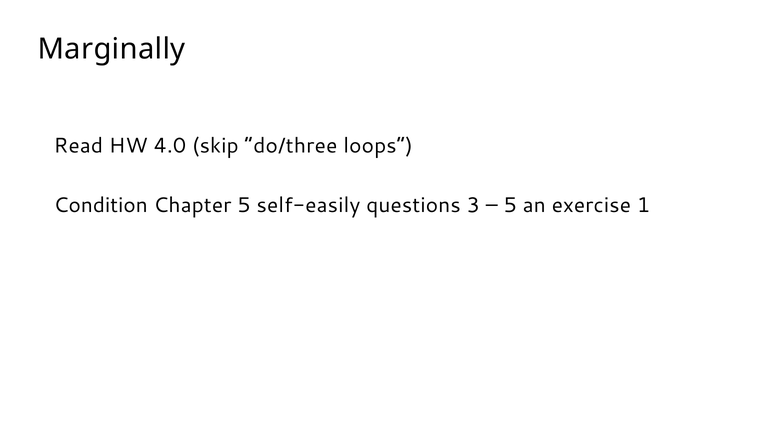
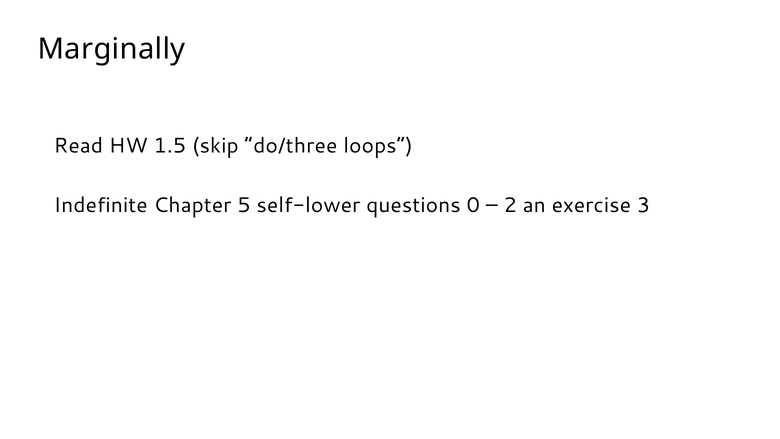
4.0: 4.0 -> 1.5
Condition: Condition -> Indefinite
self-easily: self-easily -> self-lower
3: 3 -> 0
5 at (510, 205): 5 -> 2
1: 1 -> 3
